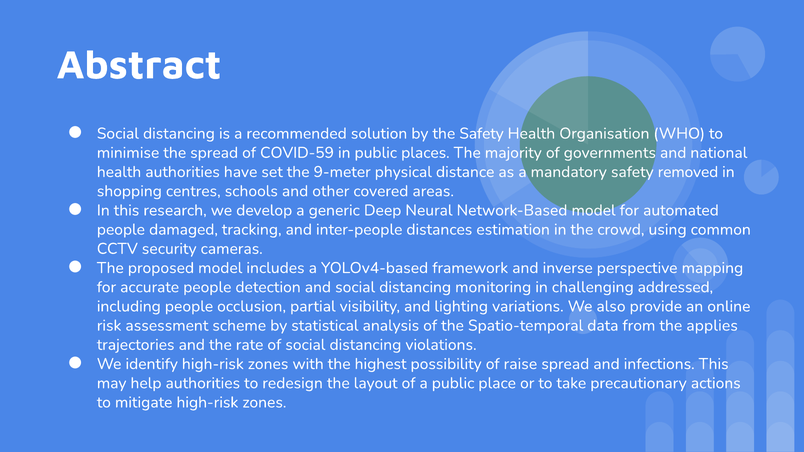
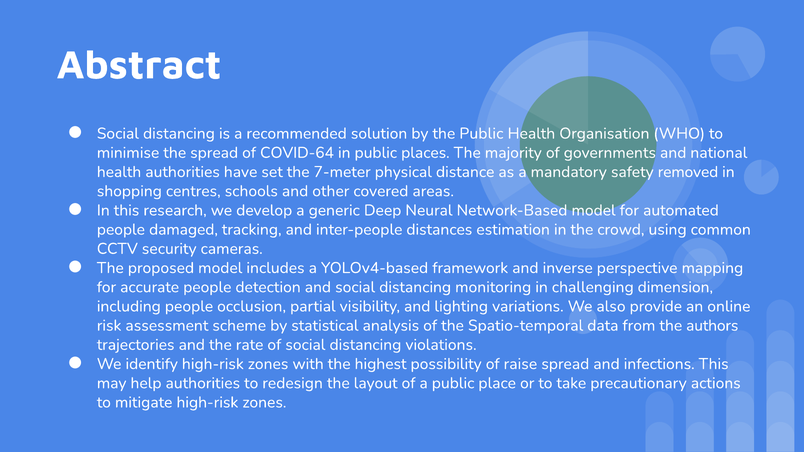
the Safety: Safety -> Public
COVID-59: COVID-59 -> COVID-64
9-meter: 9-meter -> 7-meter
addressed: addressed -> dimension
applies: applies -> authors
